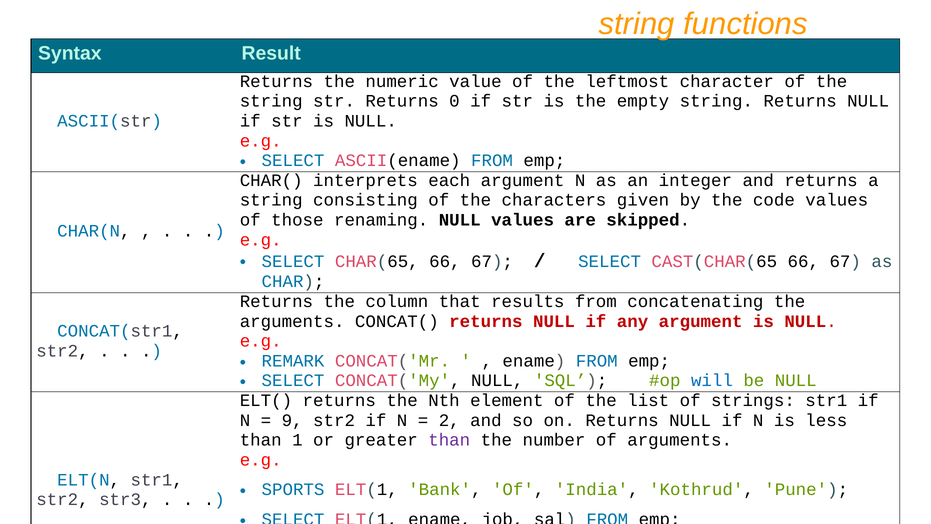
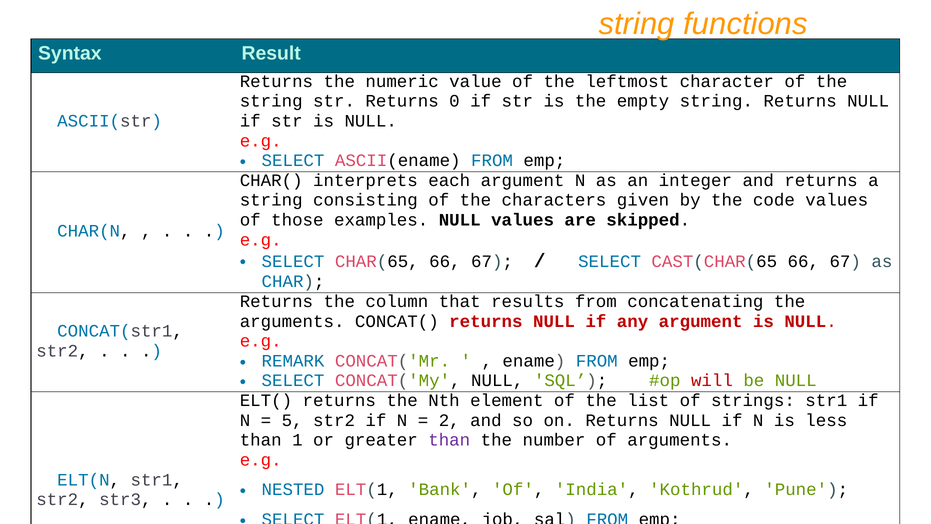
renaming: renaming -> examples
will colour: blue -> red
9: 9 -> 5
SPORTS: SPORTS -> NESTED
